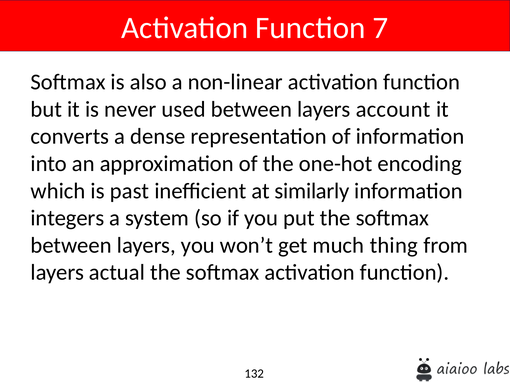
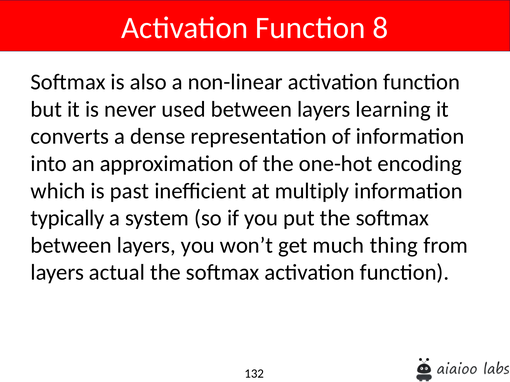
7: 7 -> 8
account: account -> learning
similarly: similarly -> multiply
integers: integers -> typically
